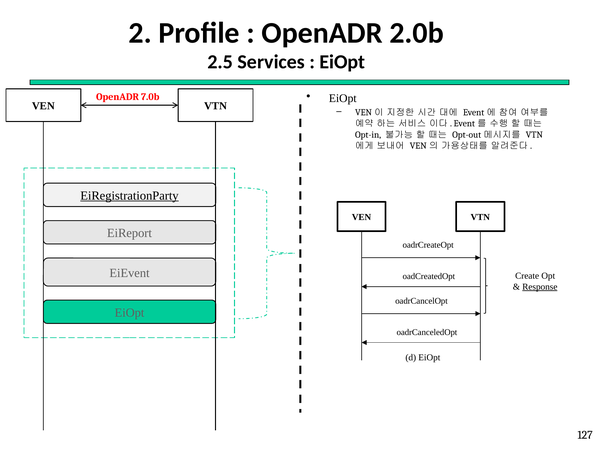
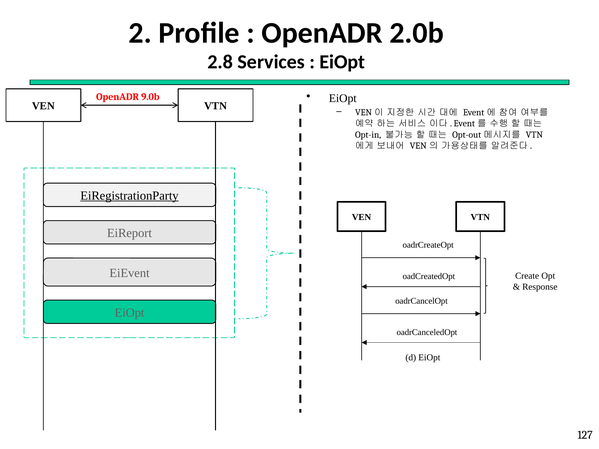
2.5: 2.5 -> 2.8
7.0b: 7.0b -> 9.0b
Response underline: present -> none
